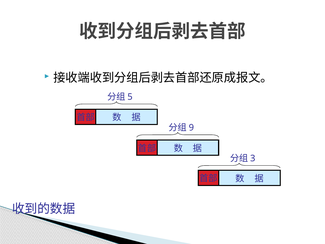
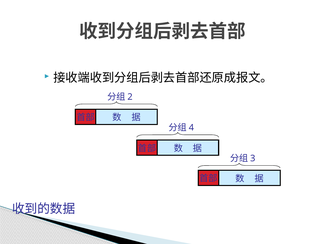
5: 5 -> 2
9: 9 -> 4
